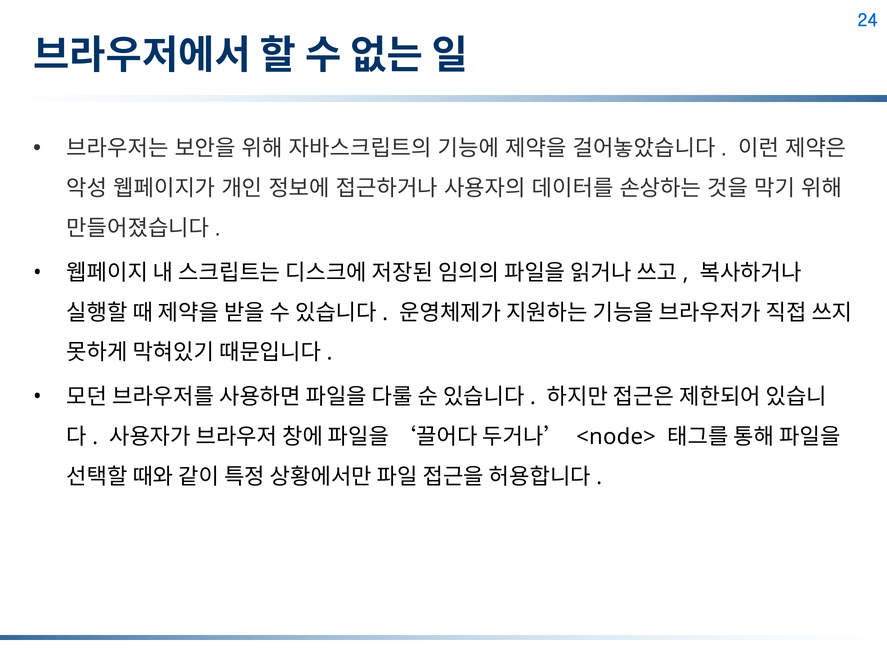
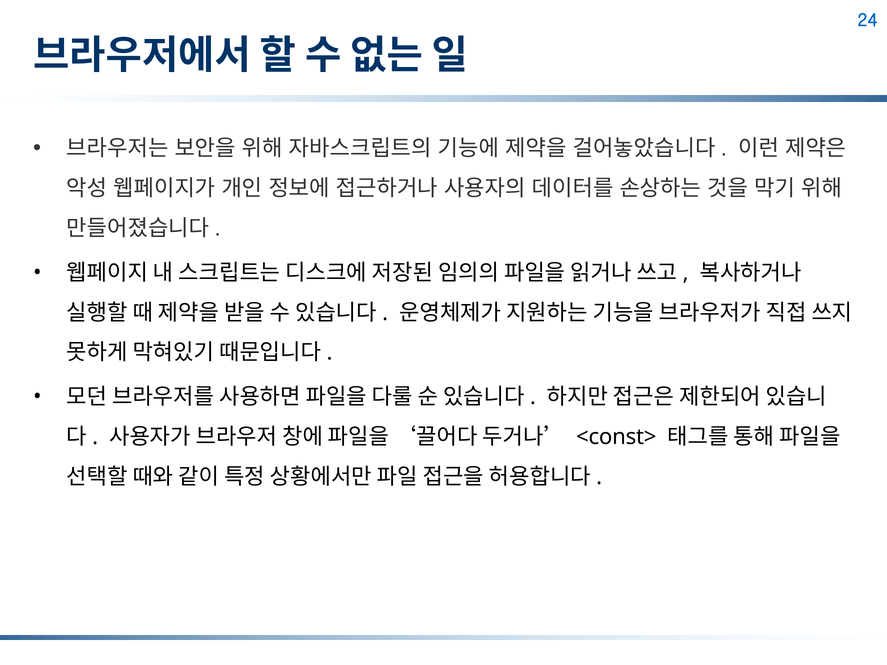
<node>: <node> -> <const>
